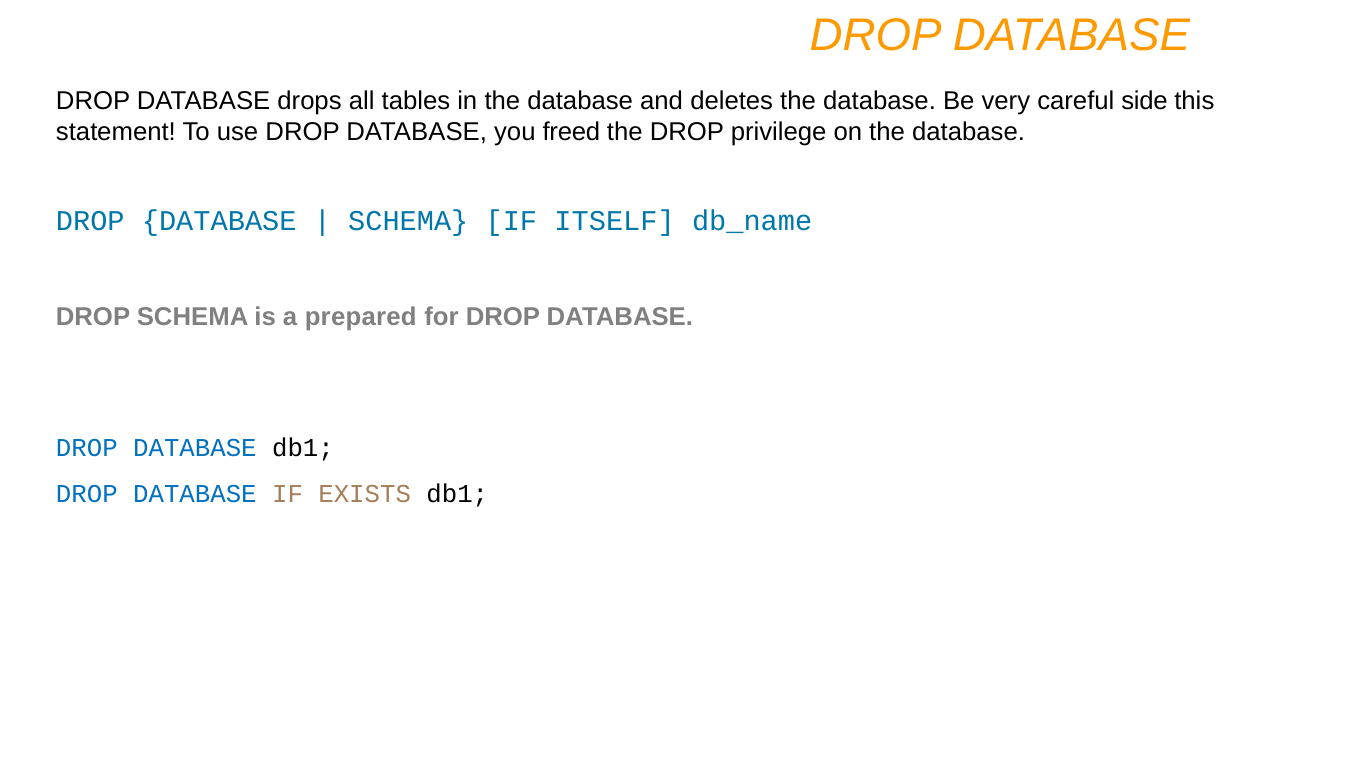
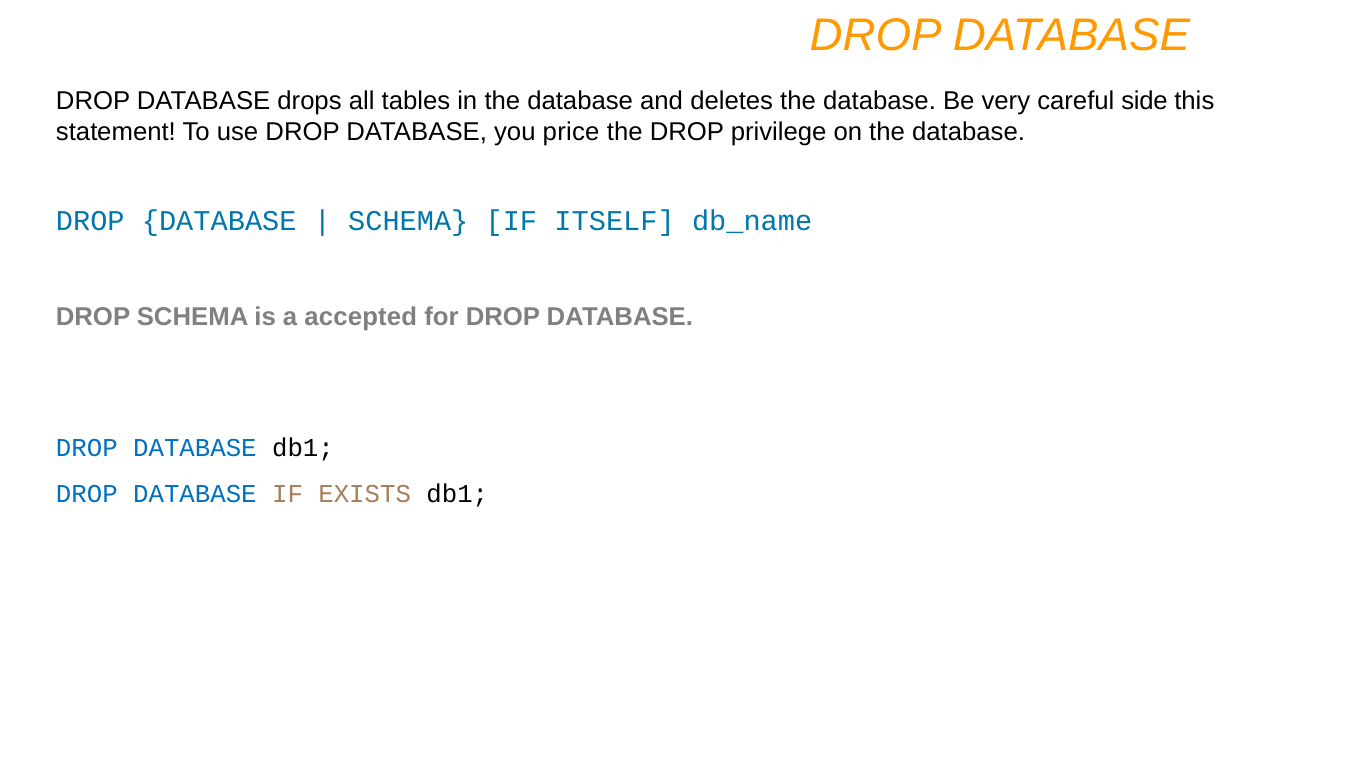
freed: freed -> price
prepared: prepared -> accepted
